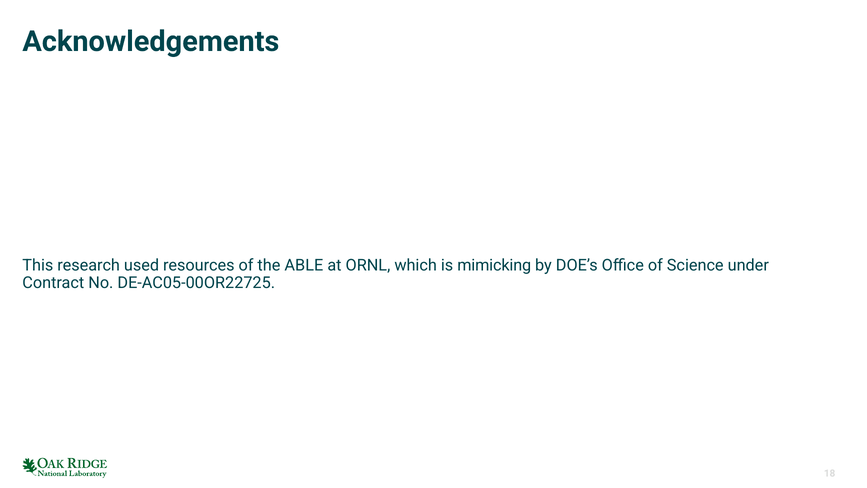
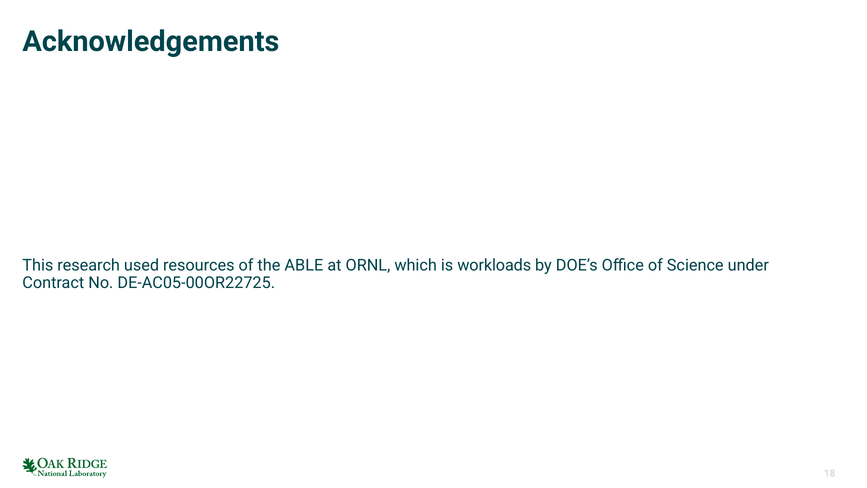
mimicking: mimicking -> workloads
